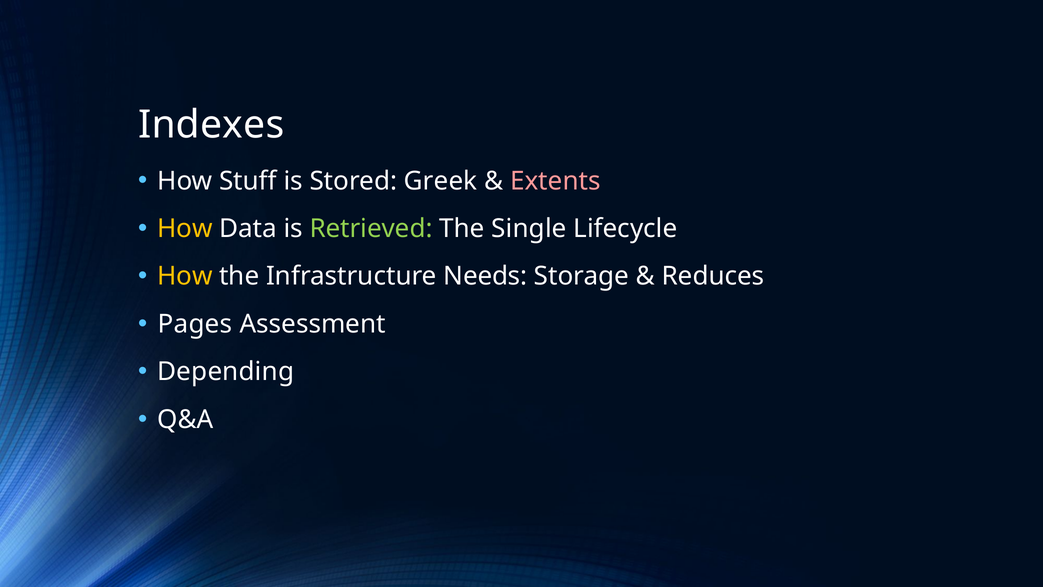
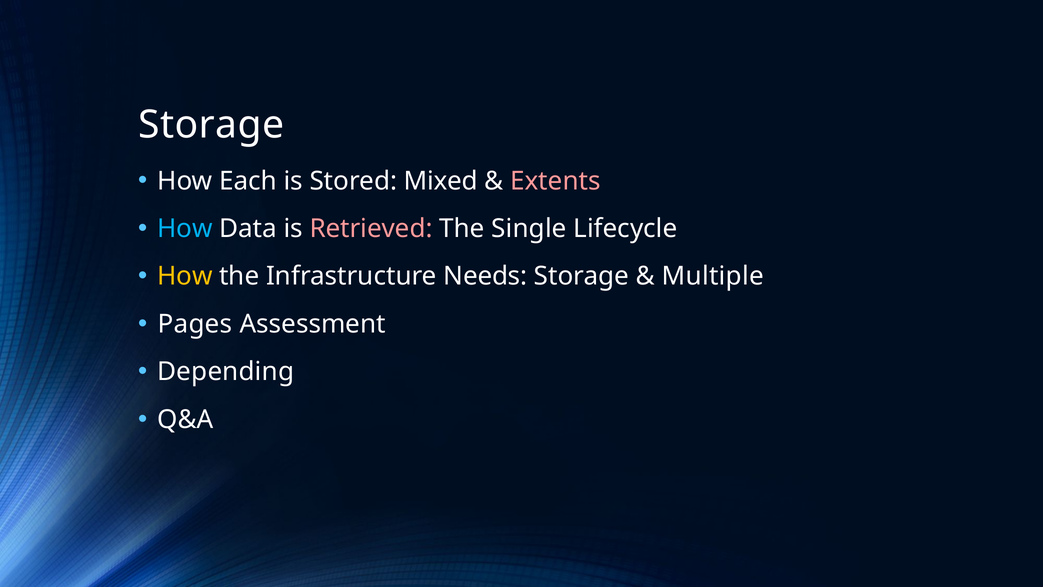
Indexes at (211, 125): Indexes -> Storage
Stuff: Stuff -> Each
Greek: Greek -> Mixed
How at (185, 229) colour: yellow -> light blue
Retrieved colour: light green -> pink
Reduces: Reduces -> Multiple
